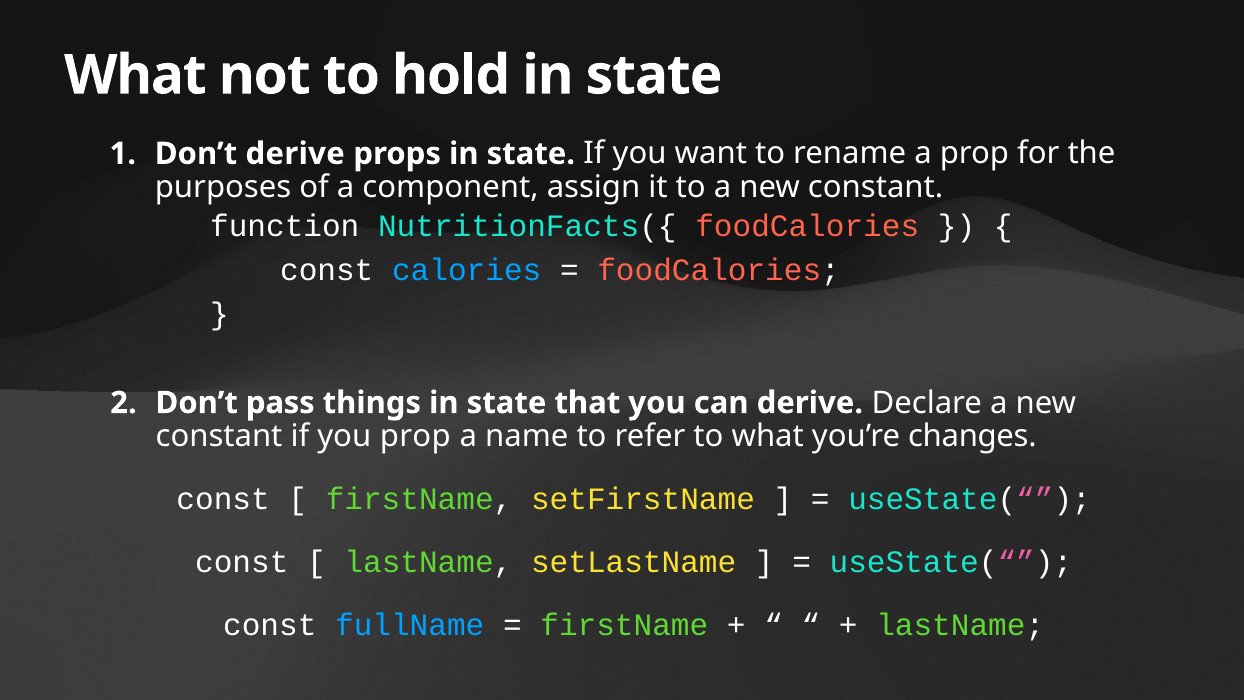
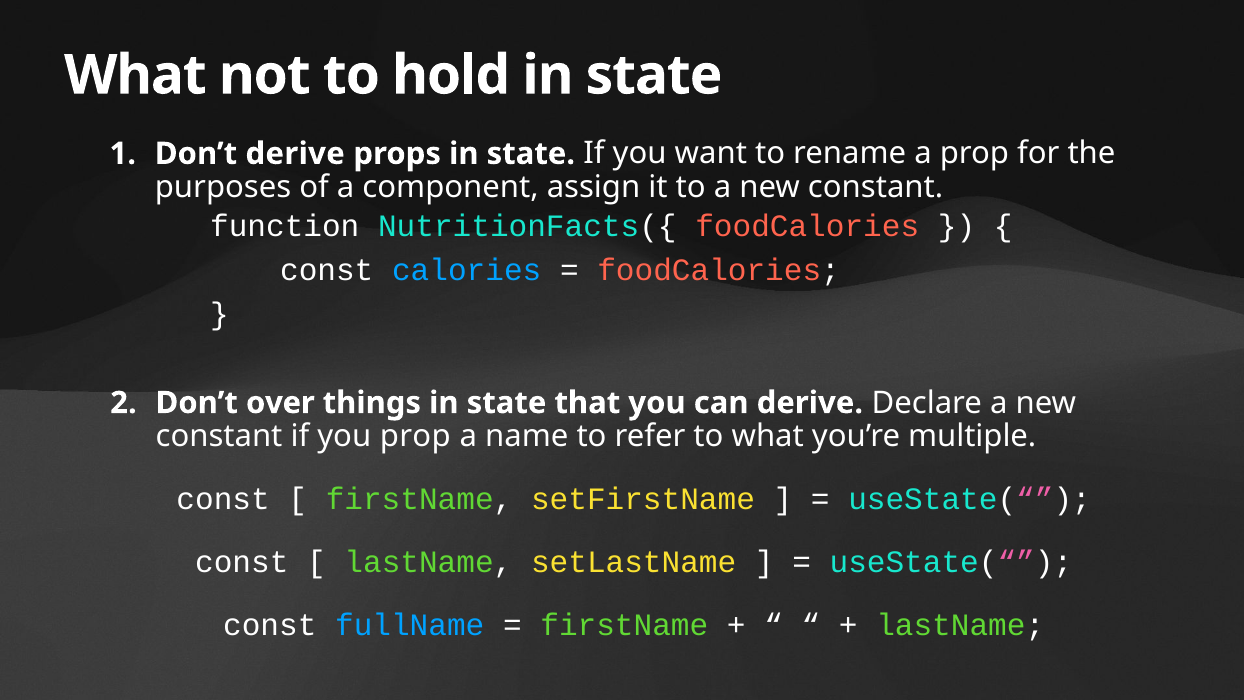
pass: pass -> over
changes: changes -> multiple
